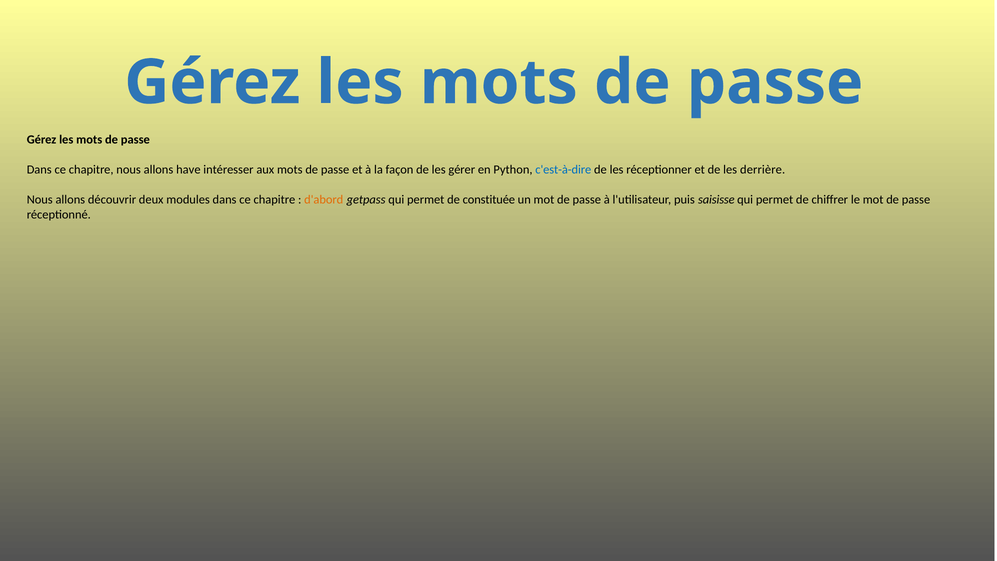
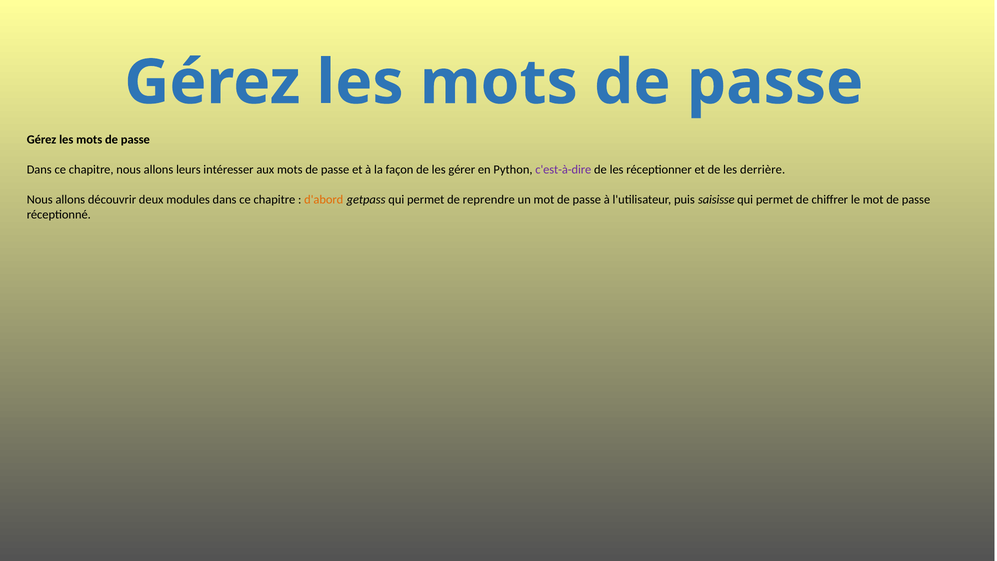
have: have -> leurs
c'est-à-dire colour: blue -> purple
constituée: constituée -> reprendre
